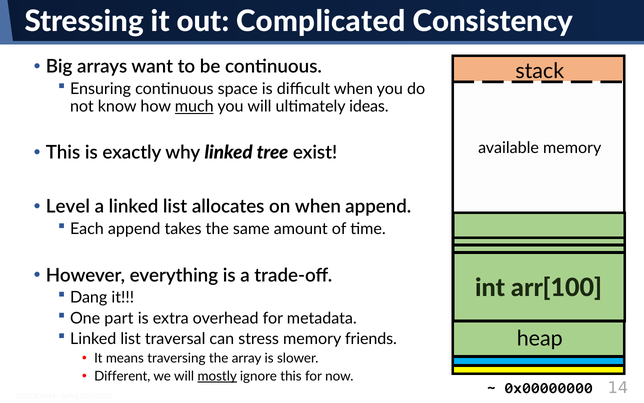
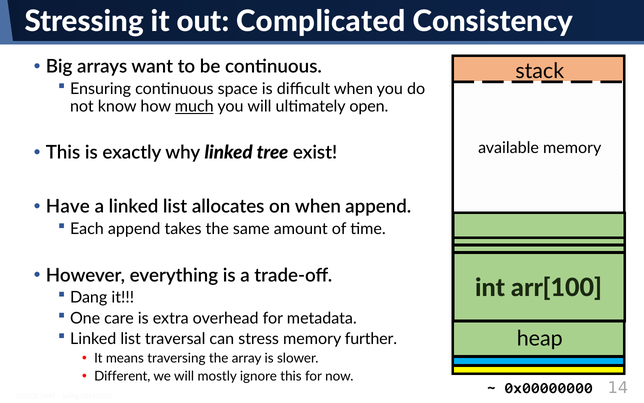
ideas: ideas -> open
Level: Level -> Have
part: part -> care
friends: friends -> further
mostly underline: present -> none
